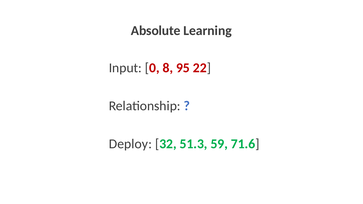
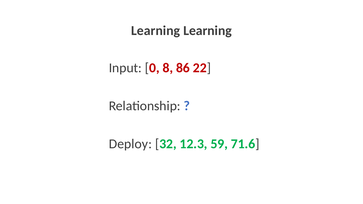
Absolute at (156, 31): Absolute -> Learning
95: 95 -> 86
51.3: 51.3 -> 12.3
